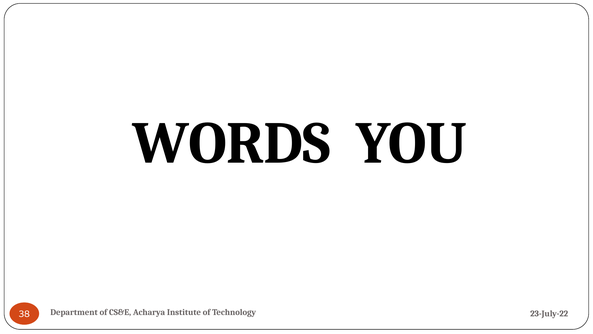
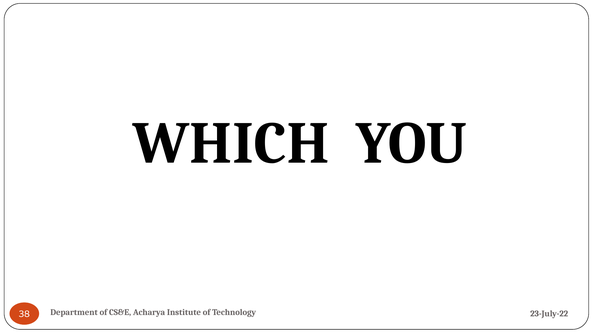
WORDS: WORDS -> WHICH
